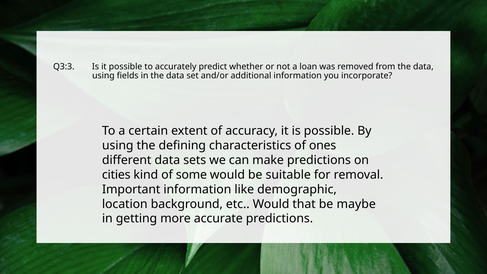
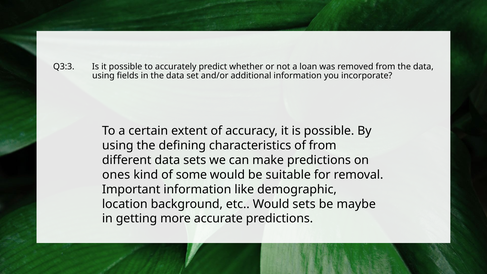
of ones: ones -> from
cities: cities -> ones
Would that: that -> sets
